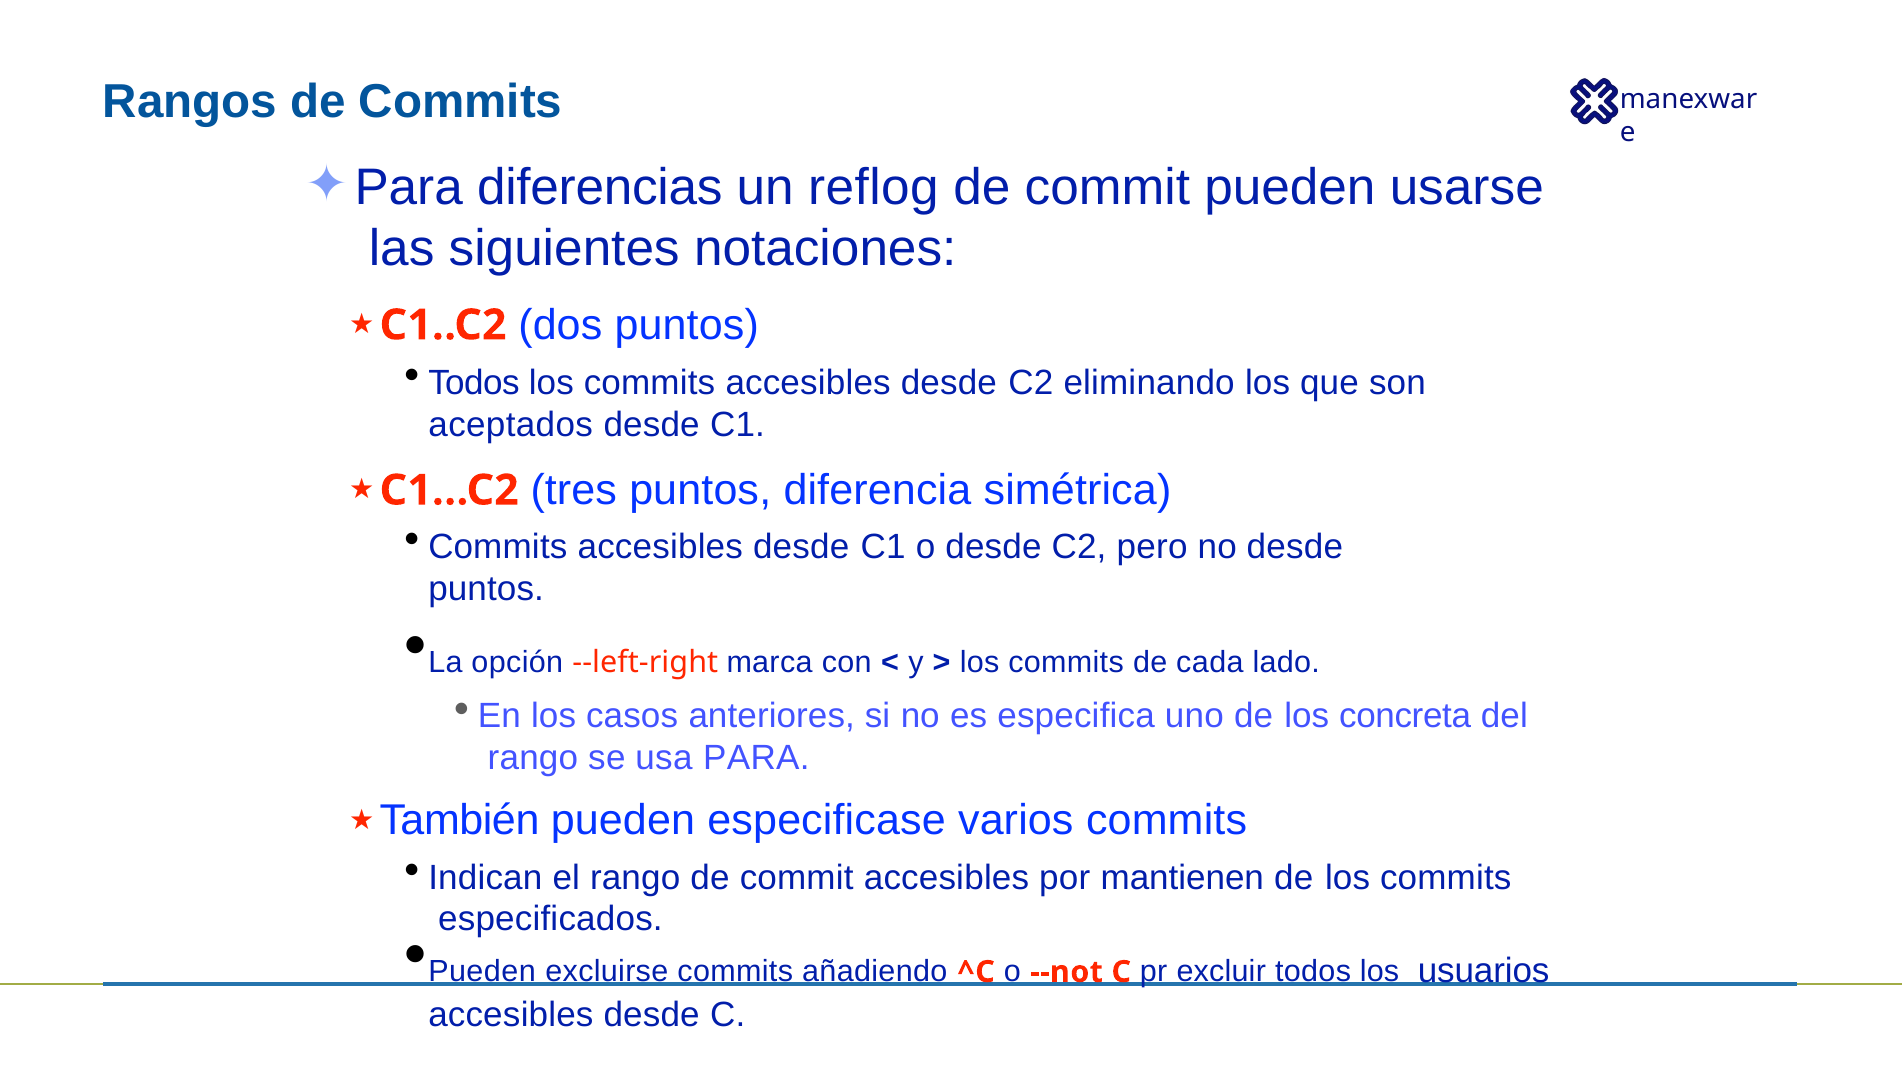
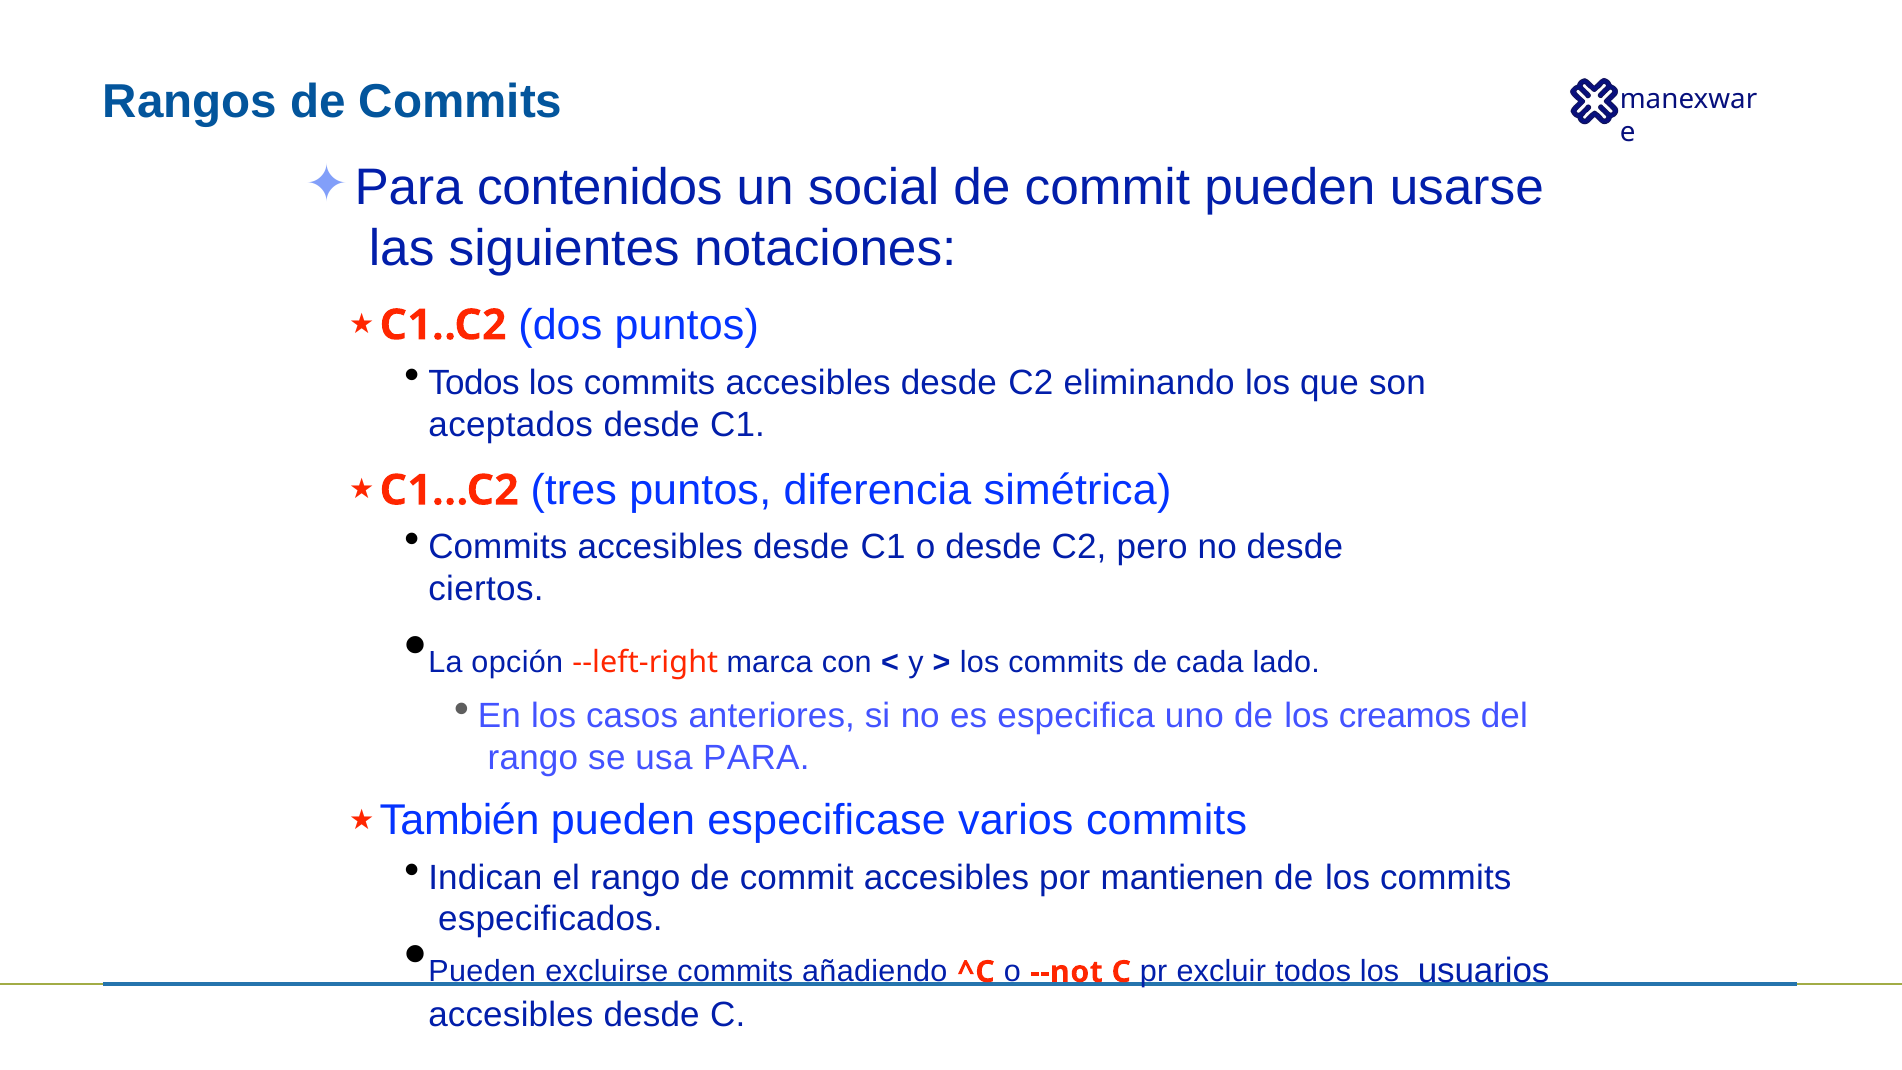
diferencias: diferencias -> contenidos
reflog: reflog -> social
puntos at (486, 589): puntos -> ciertos
concreta: concreta -> creamos
